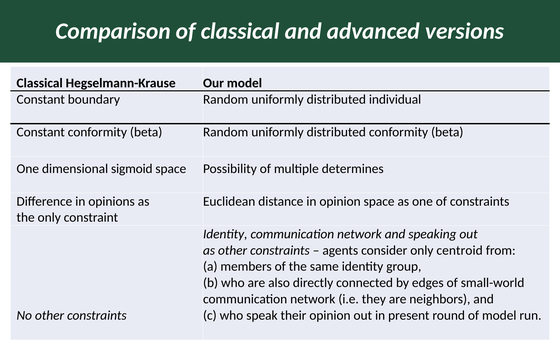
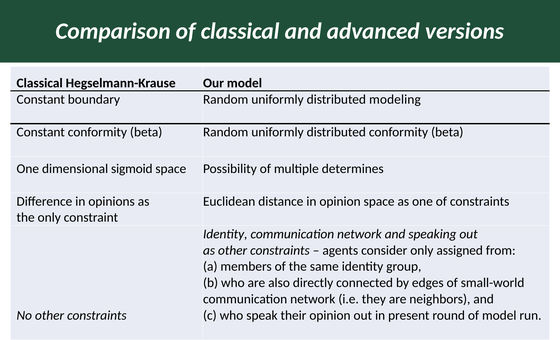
individual: individual -> modeling
centroid: centroid -> assigned
